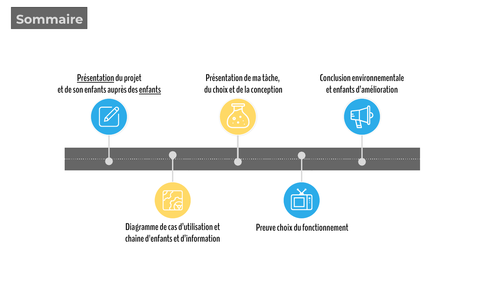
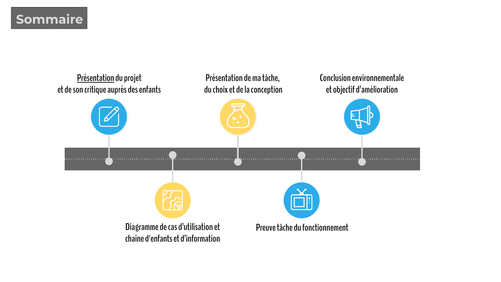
et enfants: enfants -> objectif
son enfants: enfants -> critique
enfants at (150, 90) underline: present -> none
Preuve choix: choix -> tâche
